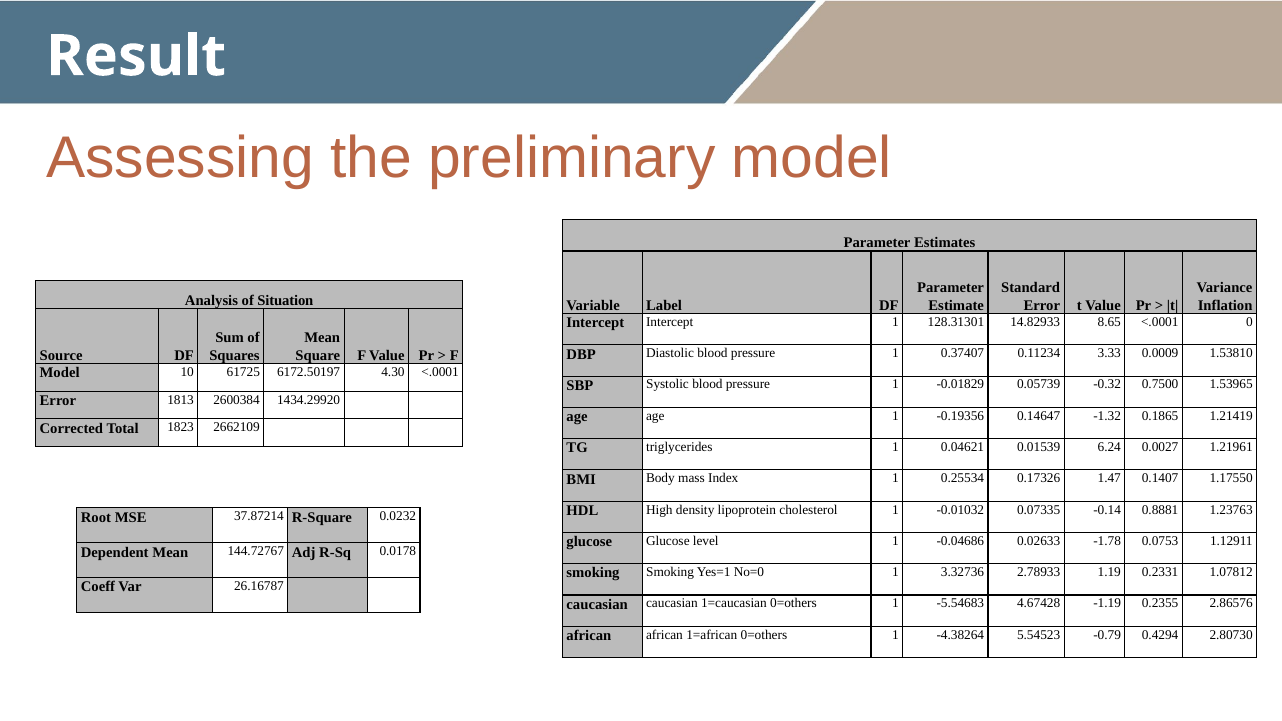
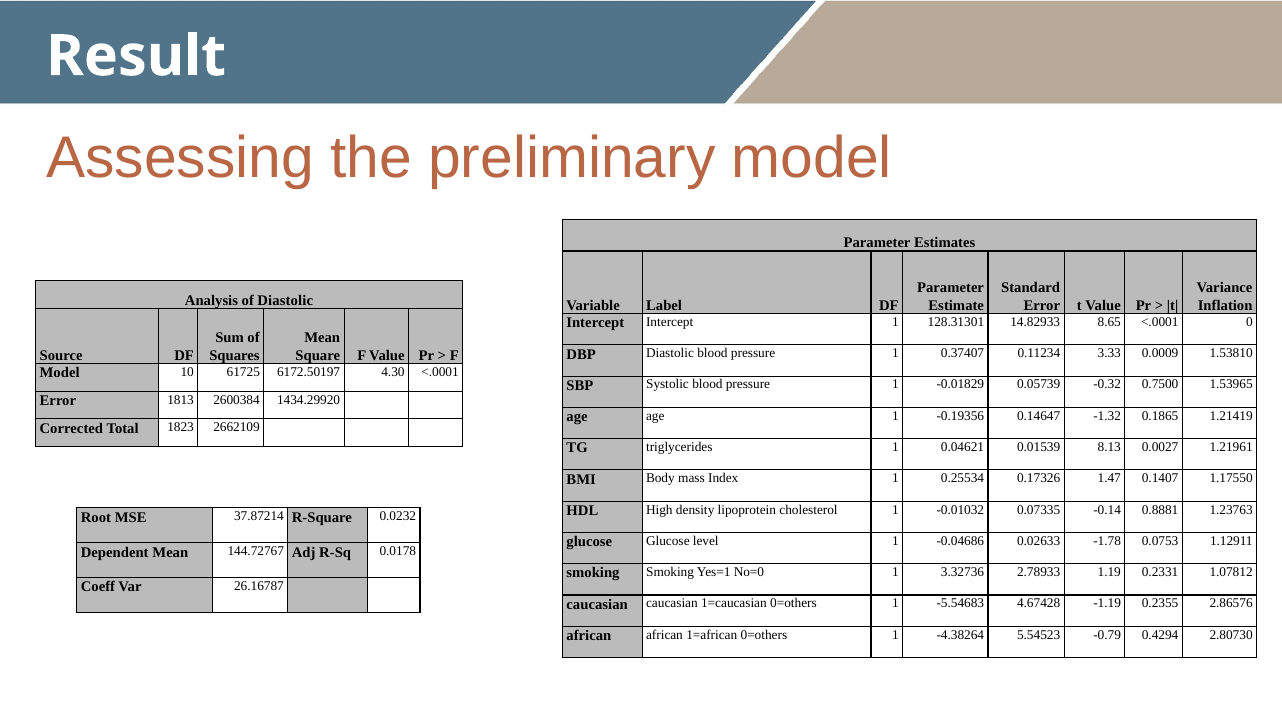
of Situation: Situation -> Diastolic
6.24: 6.24 -> 8.13
